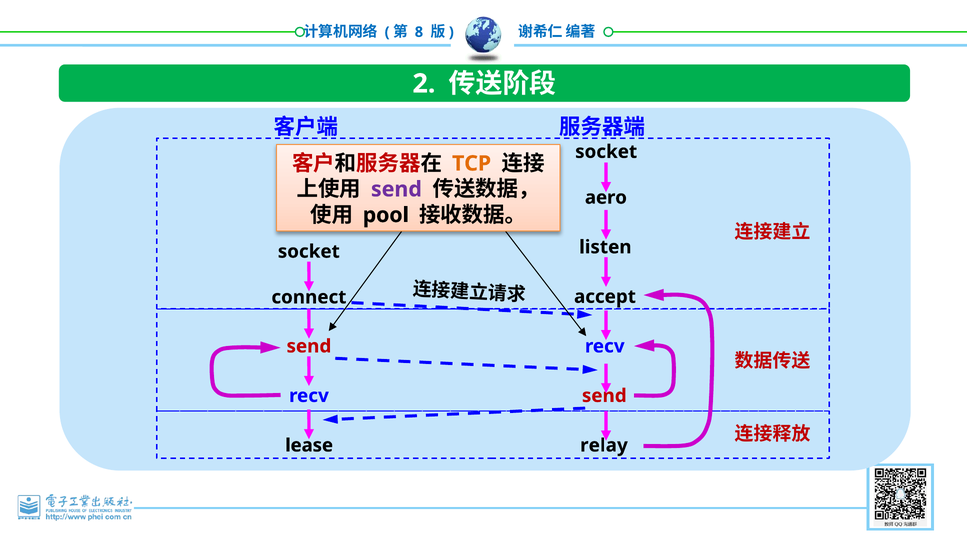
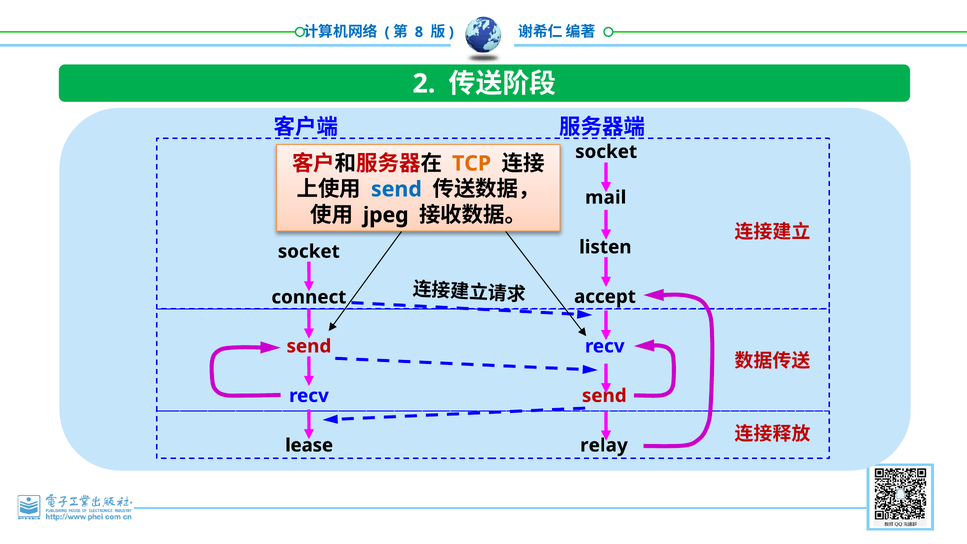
send at (396, 189) colour: purple -> blue
aero: aero -> mail
pool: pool -> jpeg
